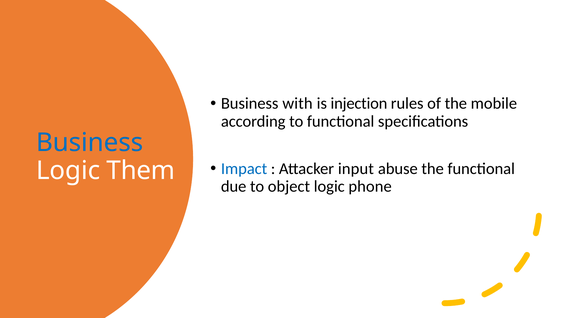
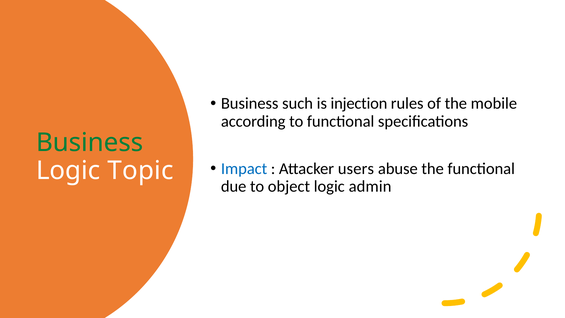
with: with -> such
Business at (90, 143) colour: blue -> green
input: input -> users
Them: Them -> Topic
phone: phone -> admin
